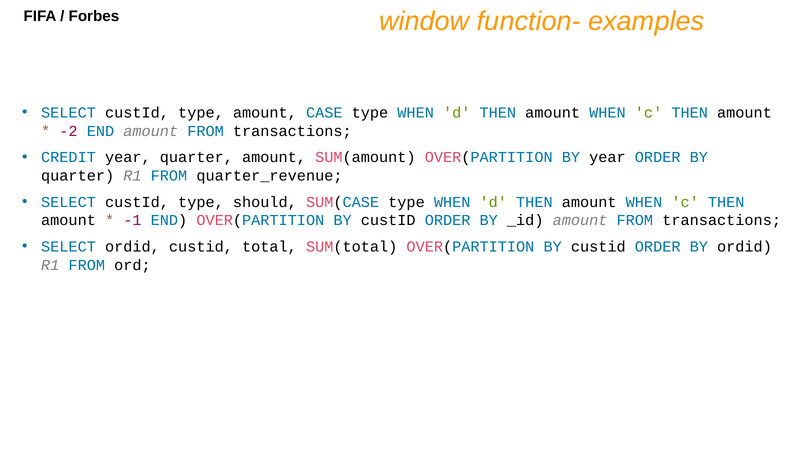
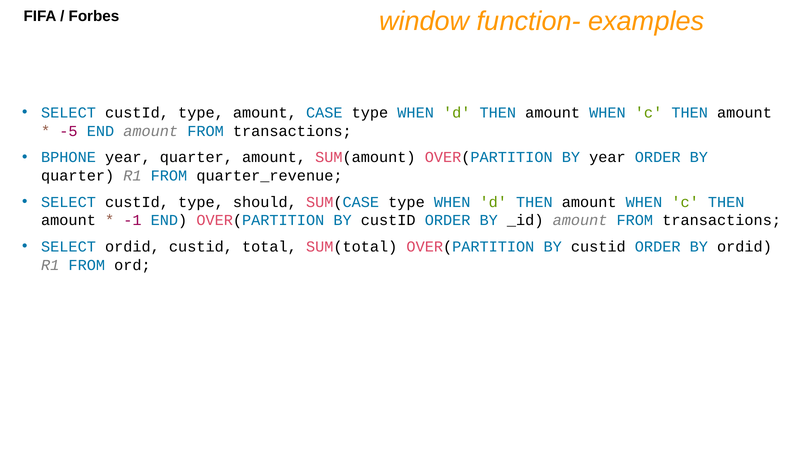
-2: -2 -> -5
CREDIT: CREDIT -> BPHONE
